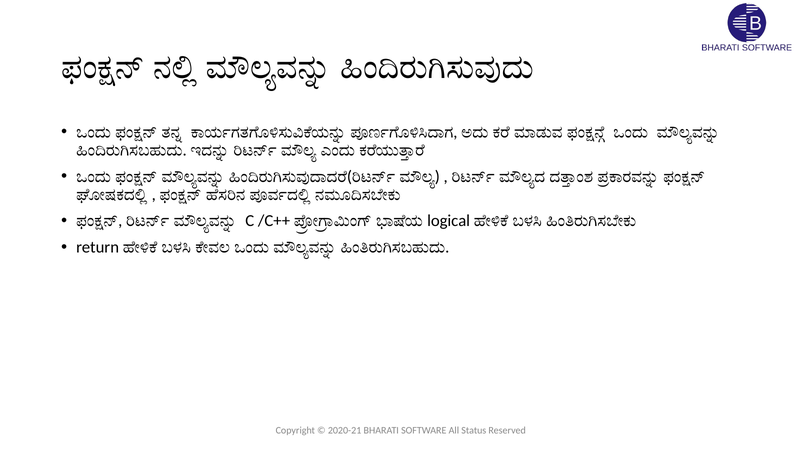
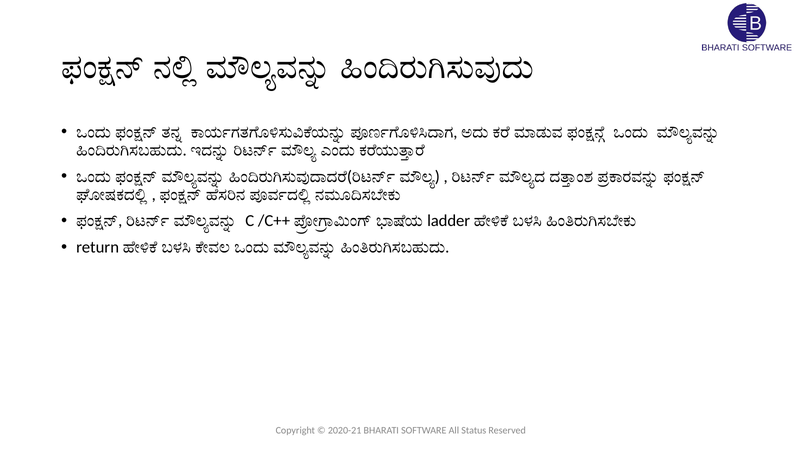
logical: logical -> ladder
